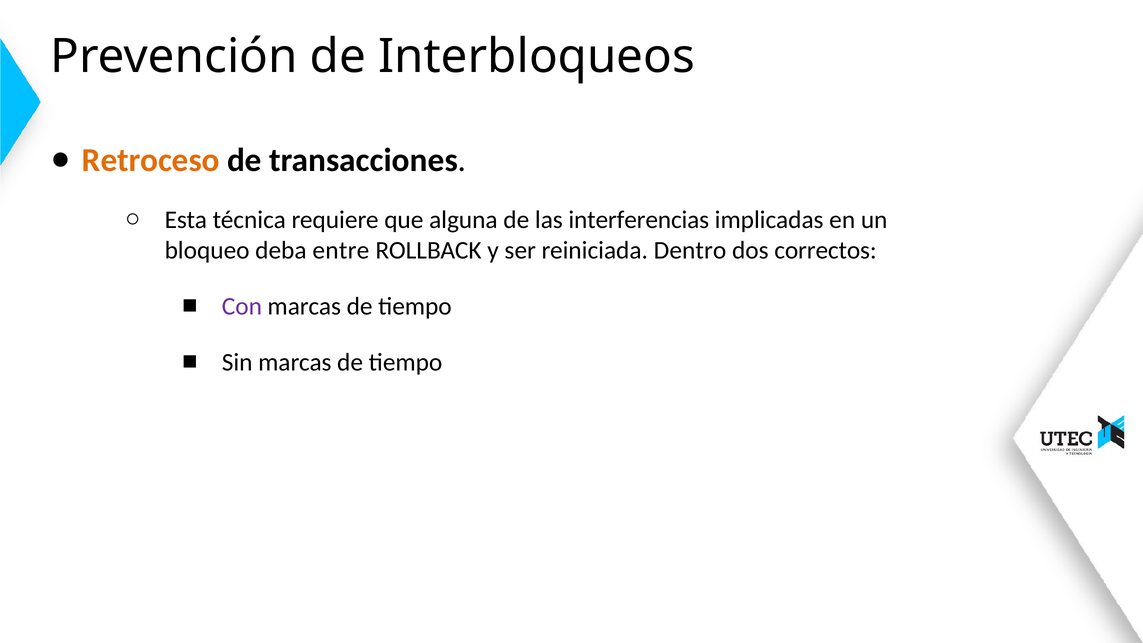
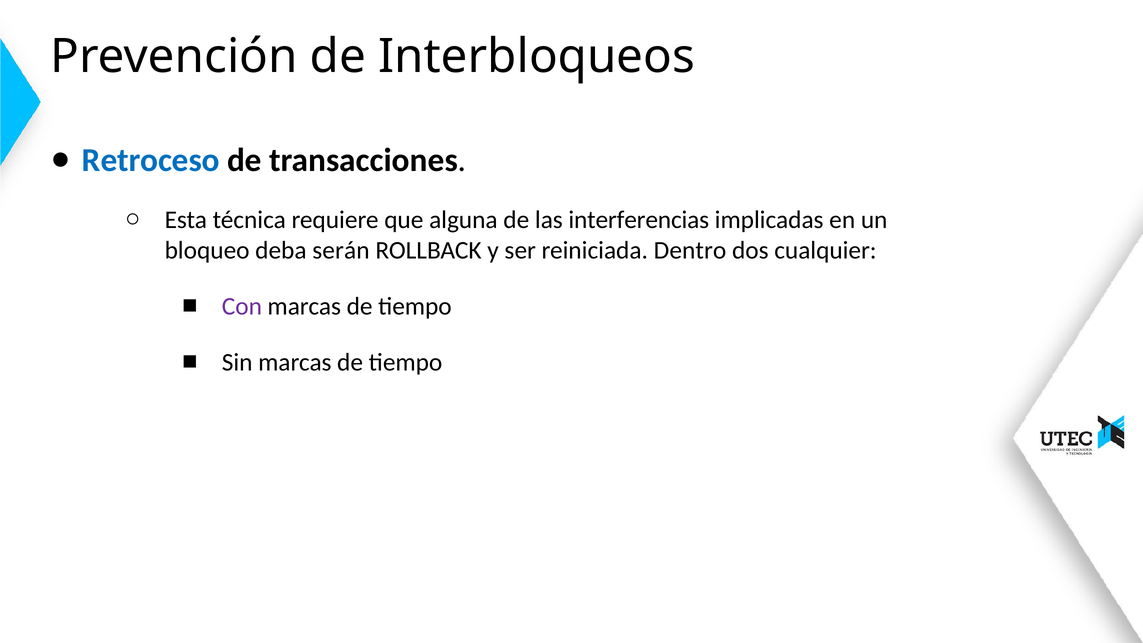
Retroceso colour: orange -> blue
entre: entre -> serán
correctos: correctos -> cualquier
